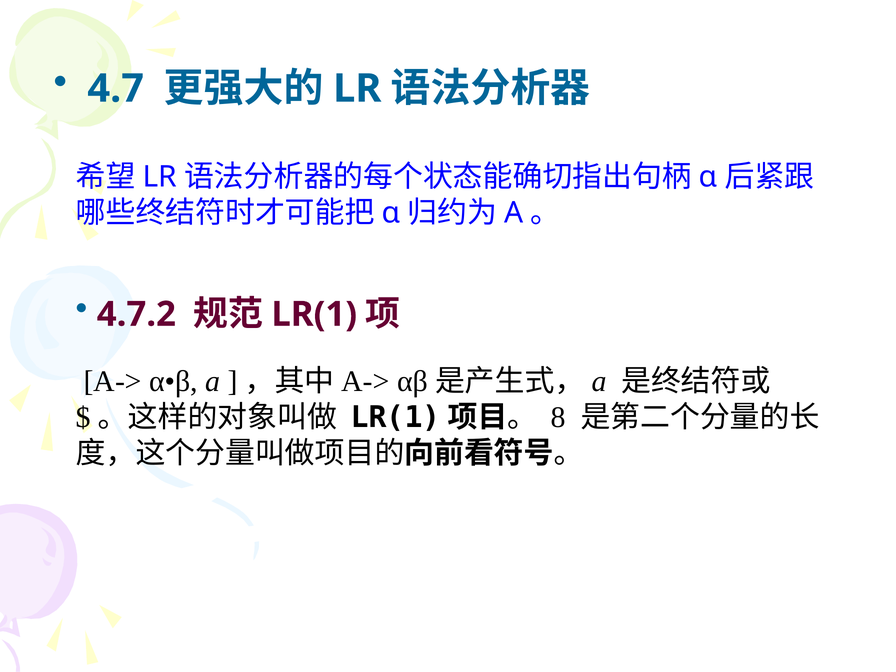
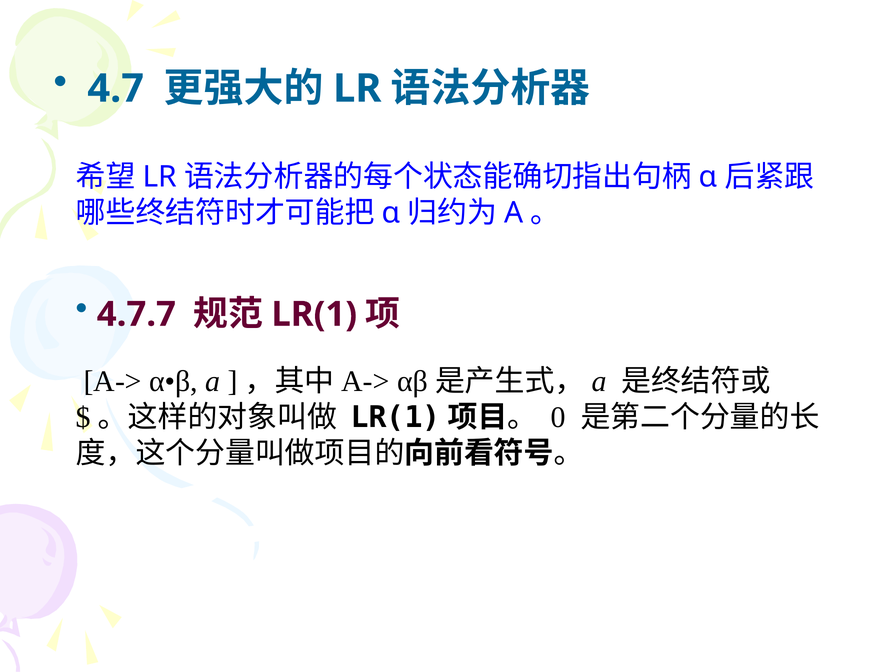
4.7.2: 4.7.2 -> 4.7.7
8: 8 -> 0
